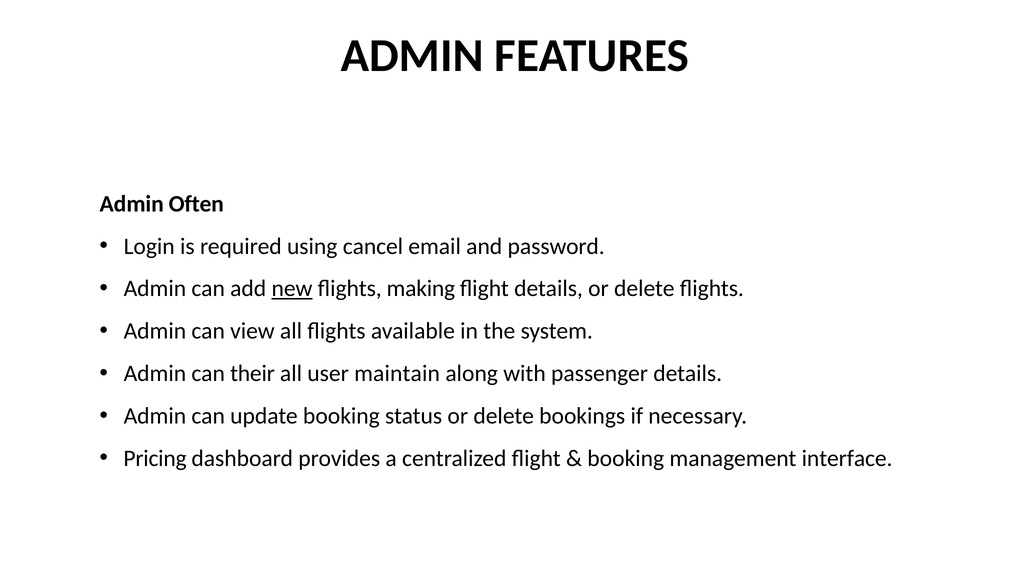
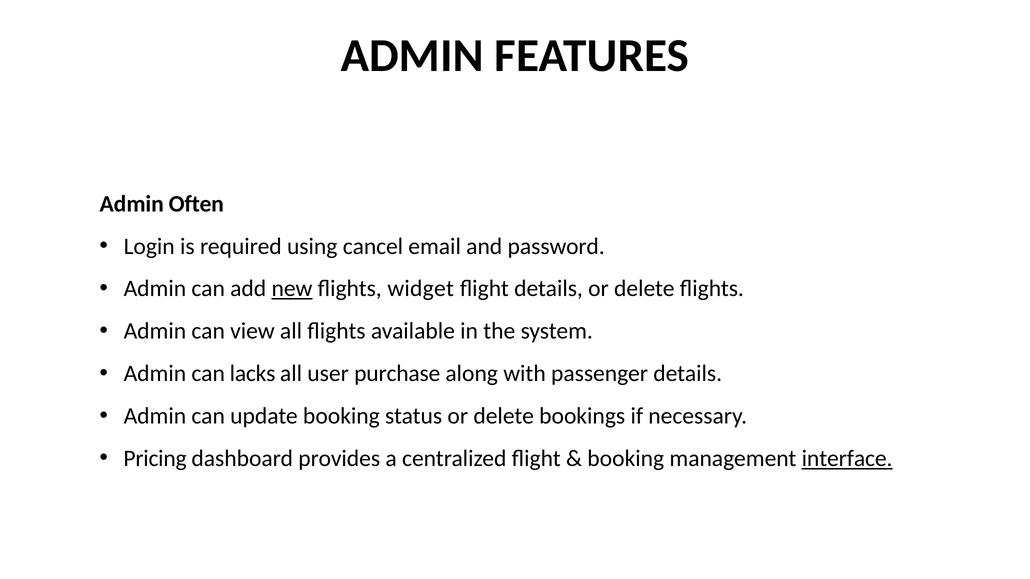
making: making -> widget
their: their -> lacks
maintain: maintain -> purchase
interface underline: none -> present
